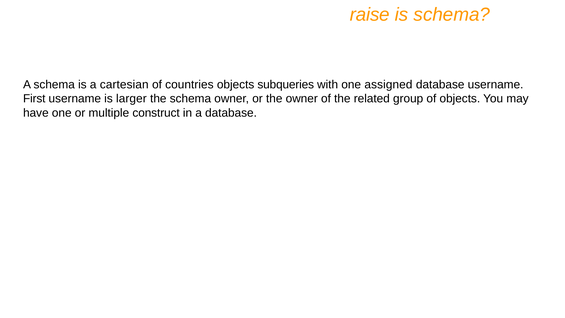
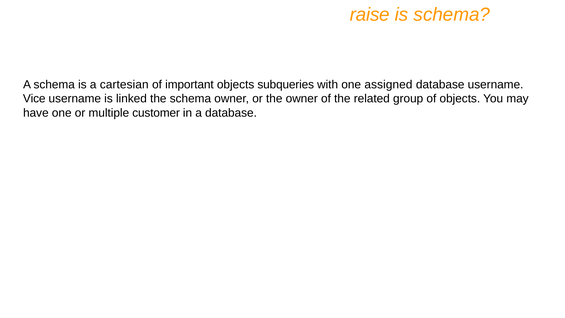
countries: countries -> important
First: First -> Vice
larger: larger -> linked
construct: construct -> customer
